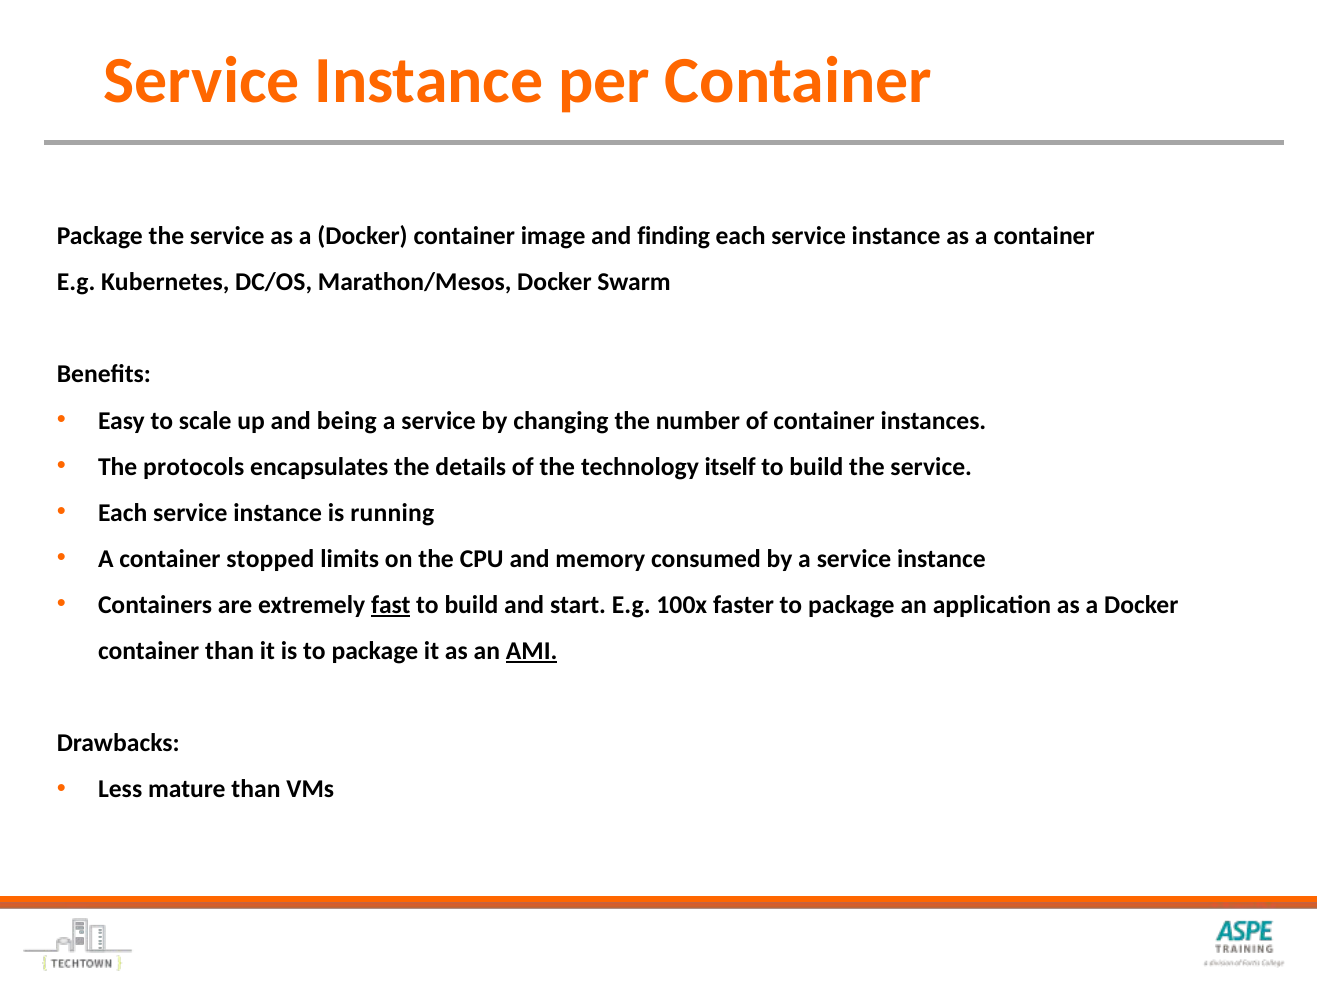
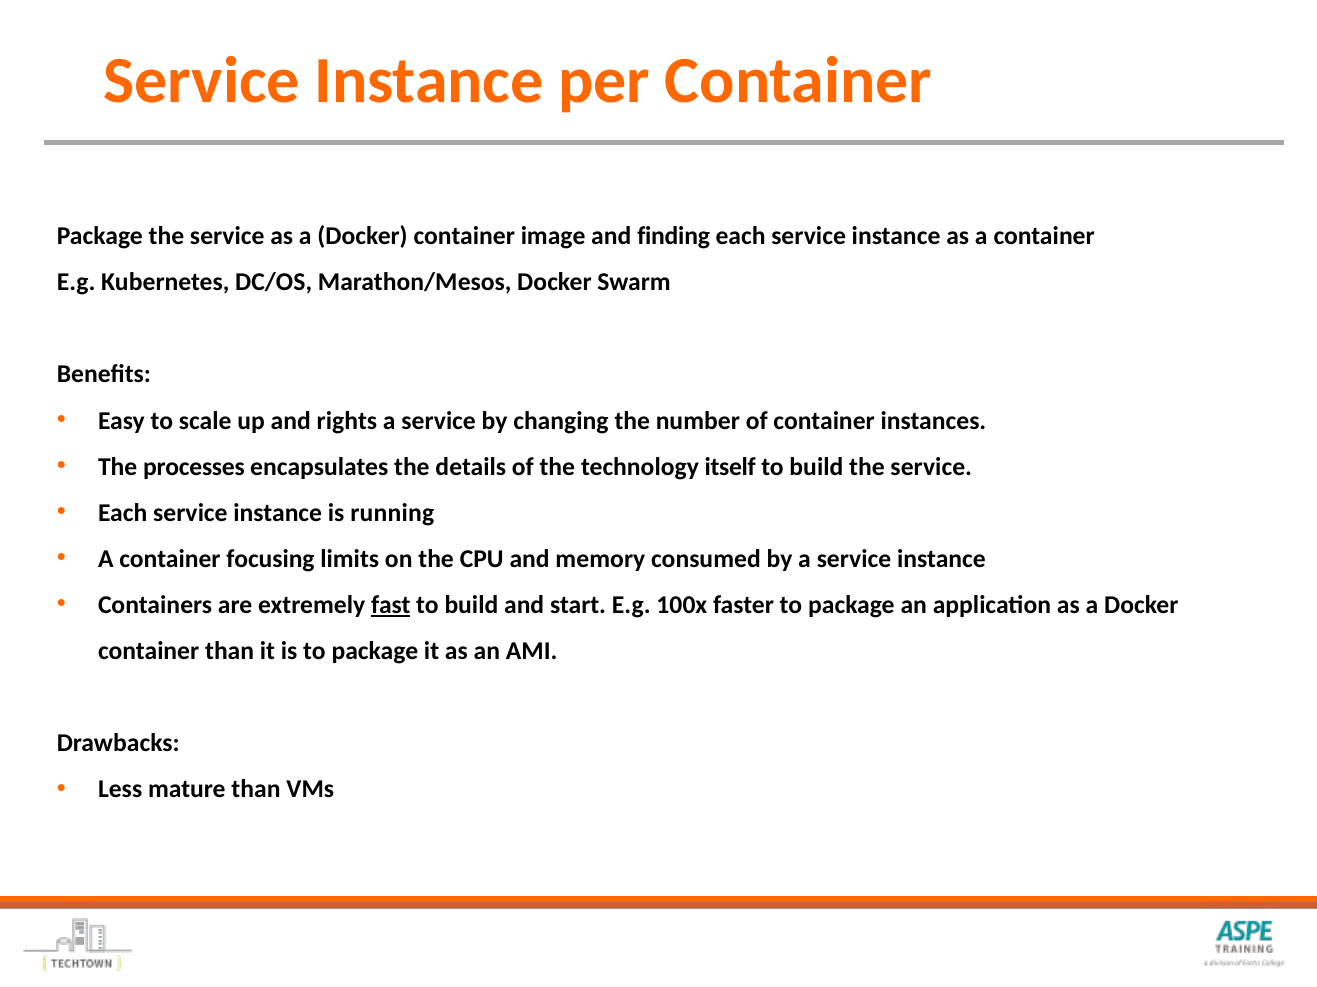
being: being -> rights
protocols: protocols -> processes
stopped: stopped -> focusing
AMI underline: present -> none
